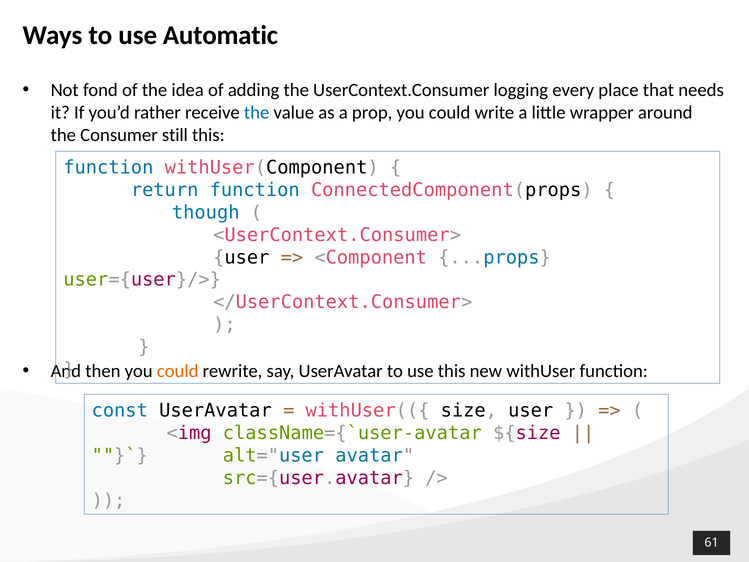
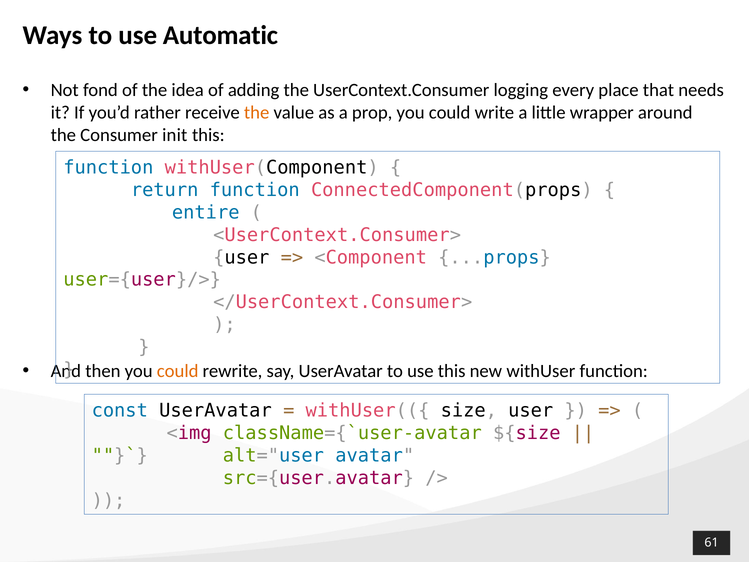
the at (257, 112) colour: blue -> orange
still: still -> init
though: though -> entire
